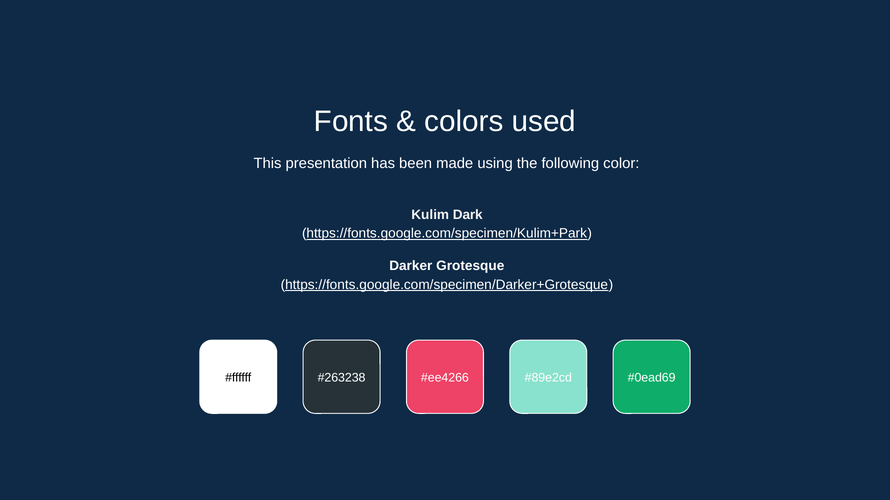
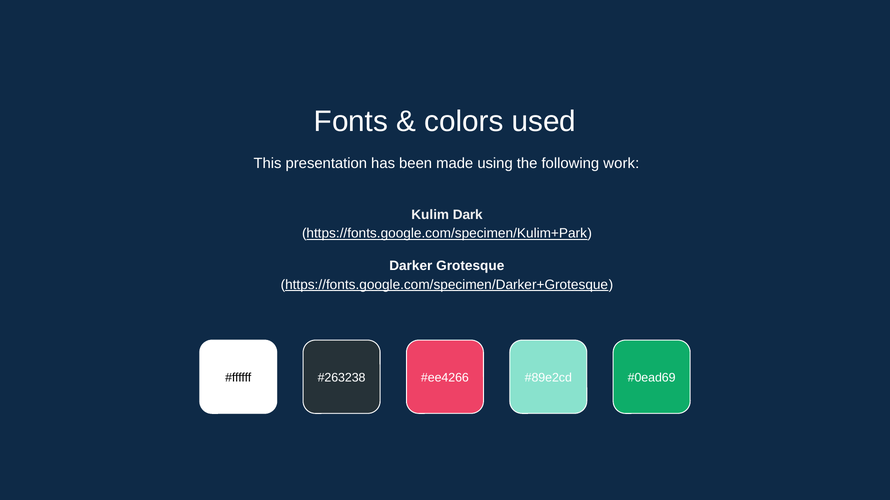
color: color -> work
